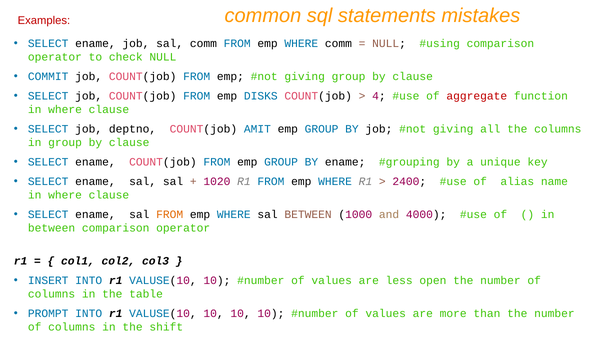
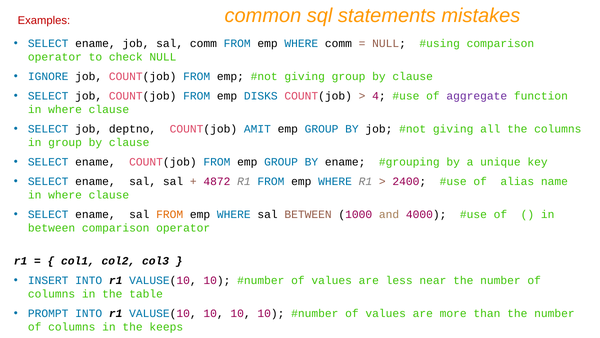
COMMIT: COMMIT -> IGNORE
aggregate colour: red -> purple
1020: 1020 -> 4872
open: open -> near
shift: shift -> keeps
